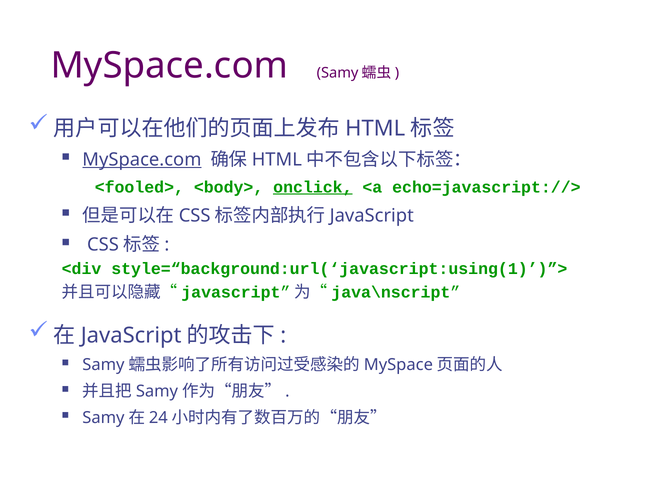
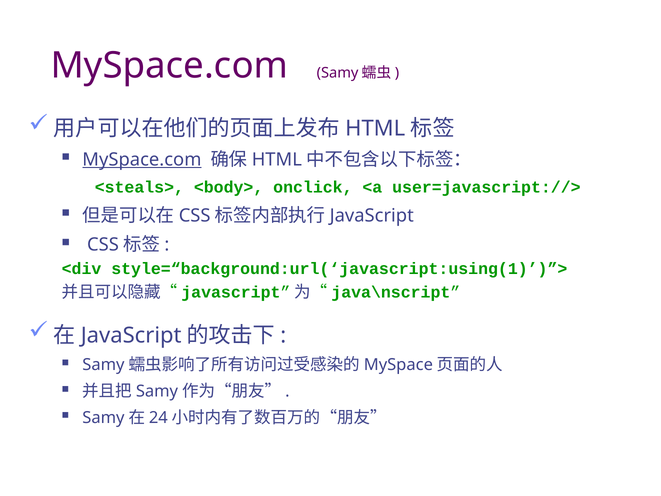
<fooled>: <fooled> -> <steals>
onclick underline: present -> none
echo=javascript://>: echo=javascript://> -> user=javascript://>
